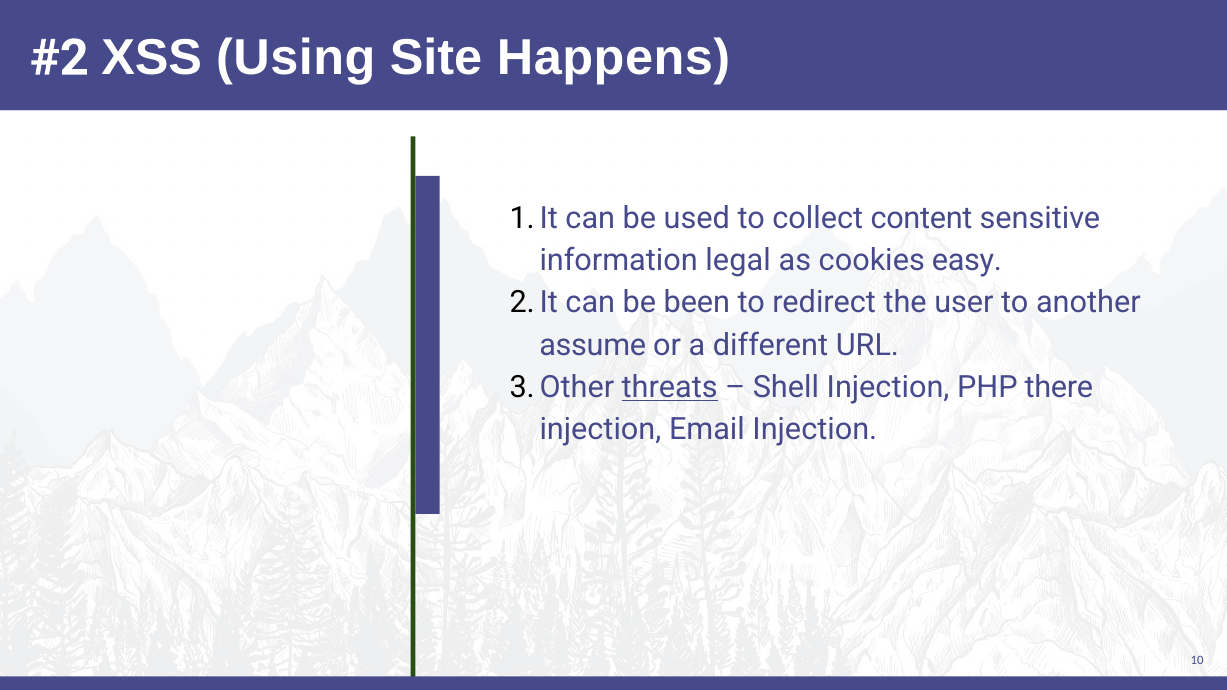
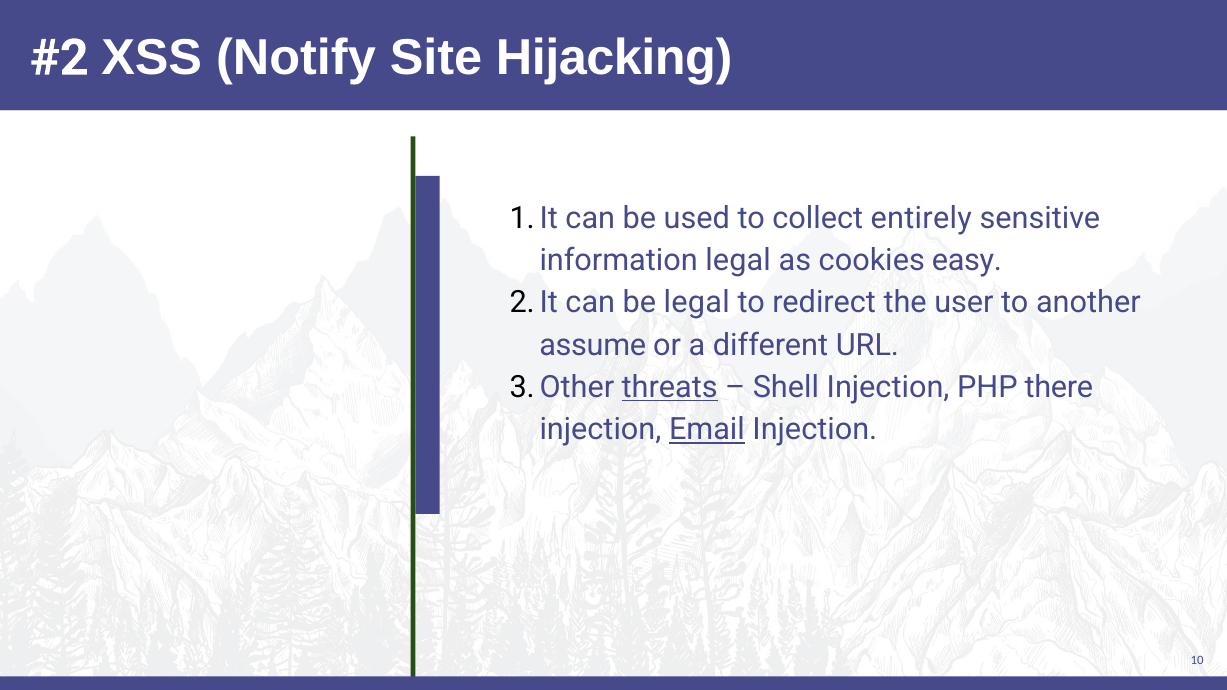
Using: Using -> Notify
Happens: Happens -> Hijacking
content: content -> entirely
be been: been -> legal
Email underline: none -> present
